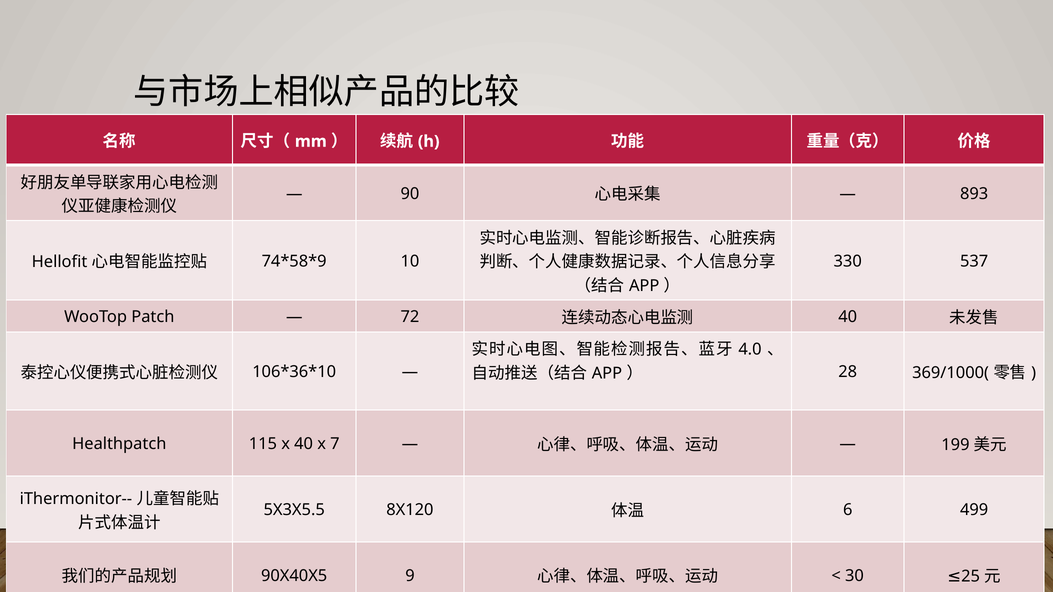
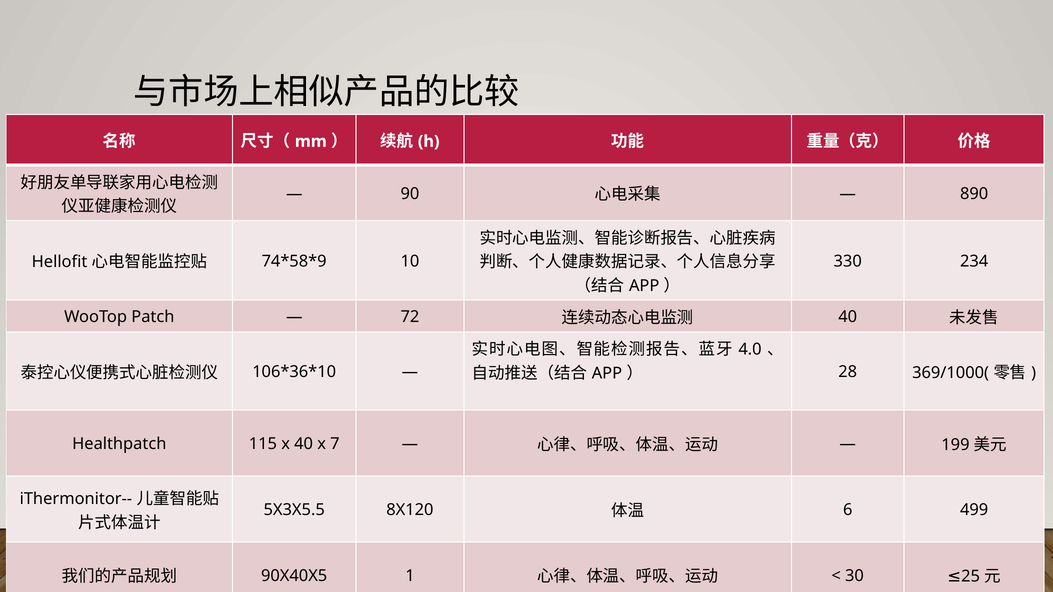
893: 893 -> 890
537: 537 -> 234
9: 9 -> 1
